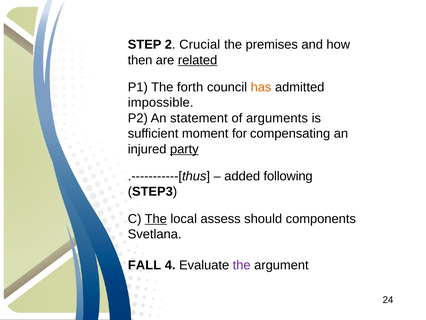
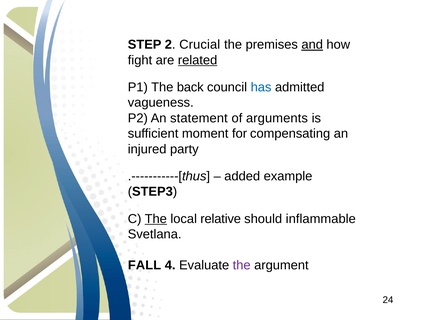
and underline: none -> present
then: then -> fight
forth: forth -> back
has colour: orange -> blue
impossible: impossible -> vagueness
party underline: present -> none
following: following -> example
assess: assess -> relative
components: components -> inflammable
